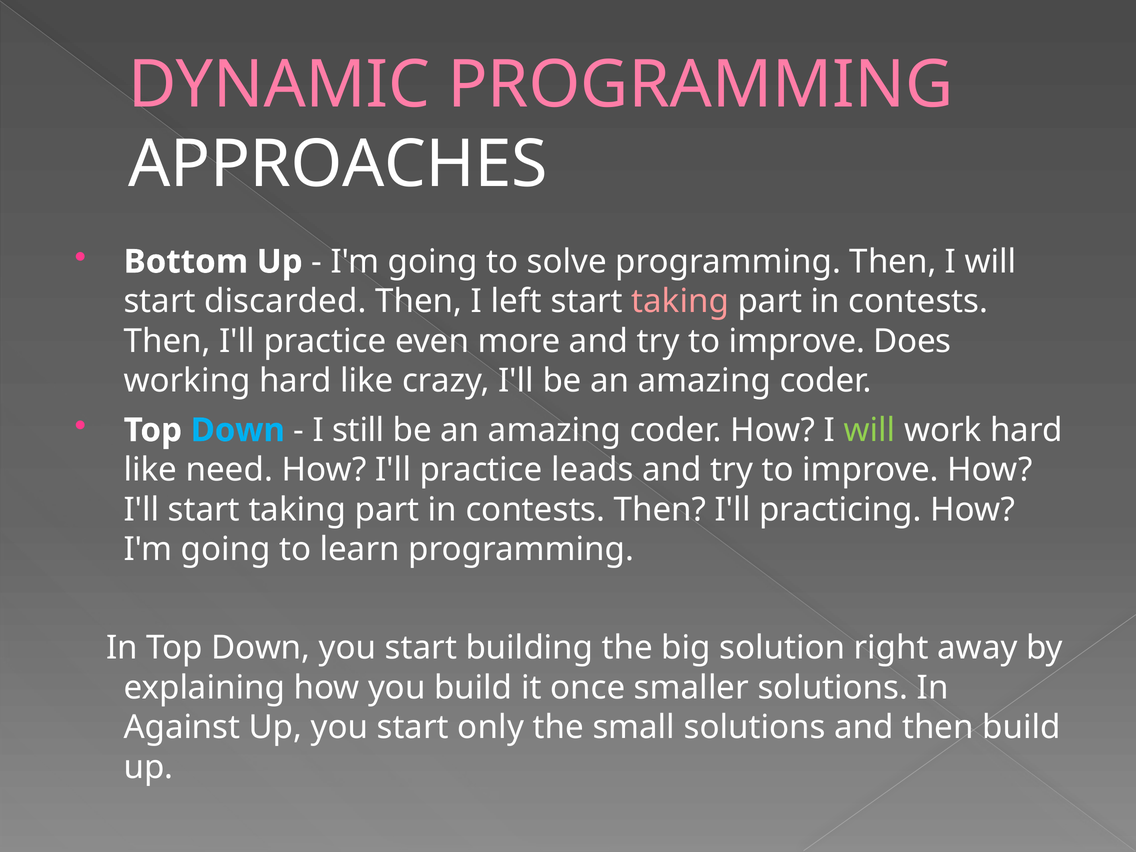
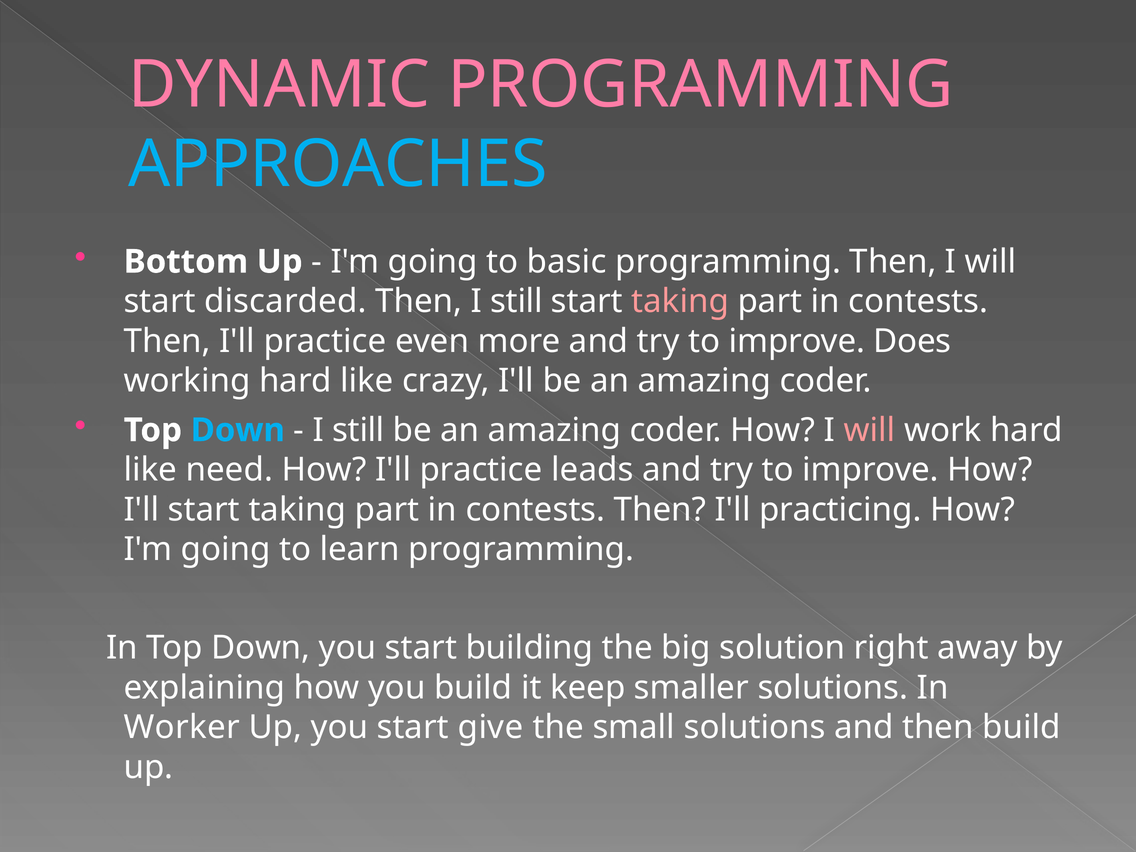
APPROACHES colour: white -> light blue
solve: solve -> basic
Then I left: left -> still
will at (870, 430) colour: light green -> pink
once: once -> keep
Against: Against -> Worker
only: only -> give
